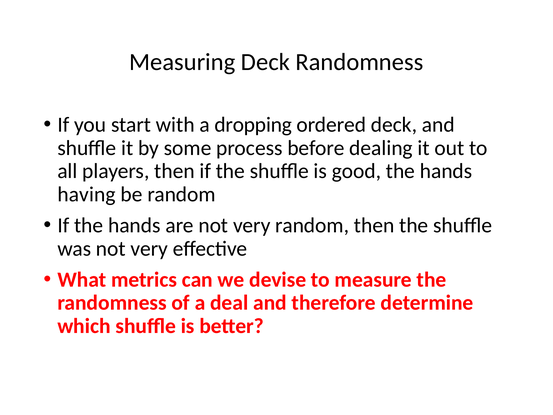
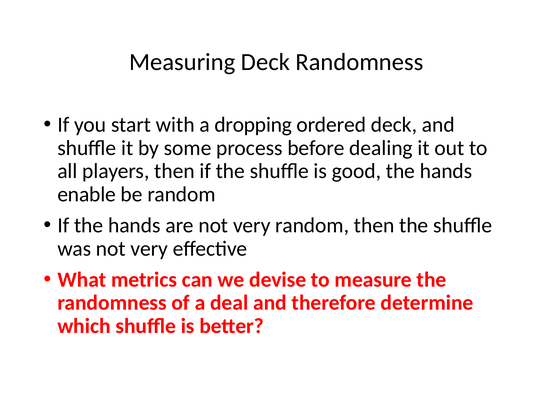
having: having -> enable
